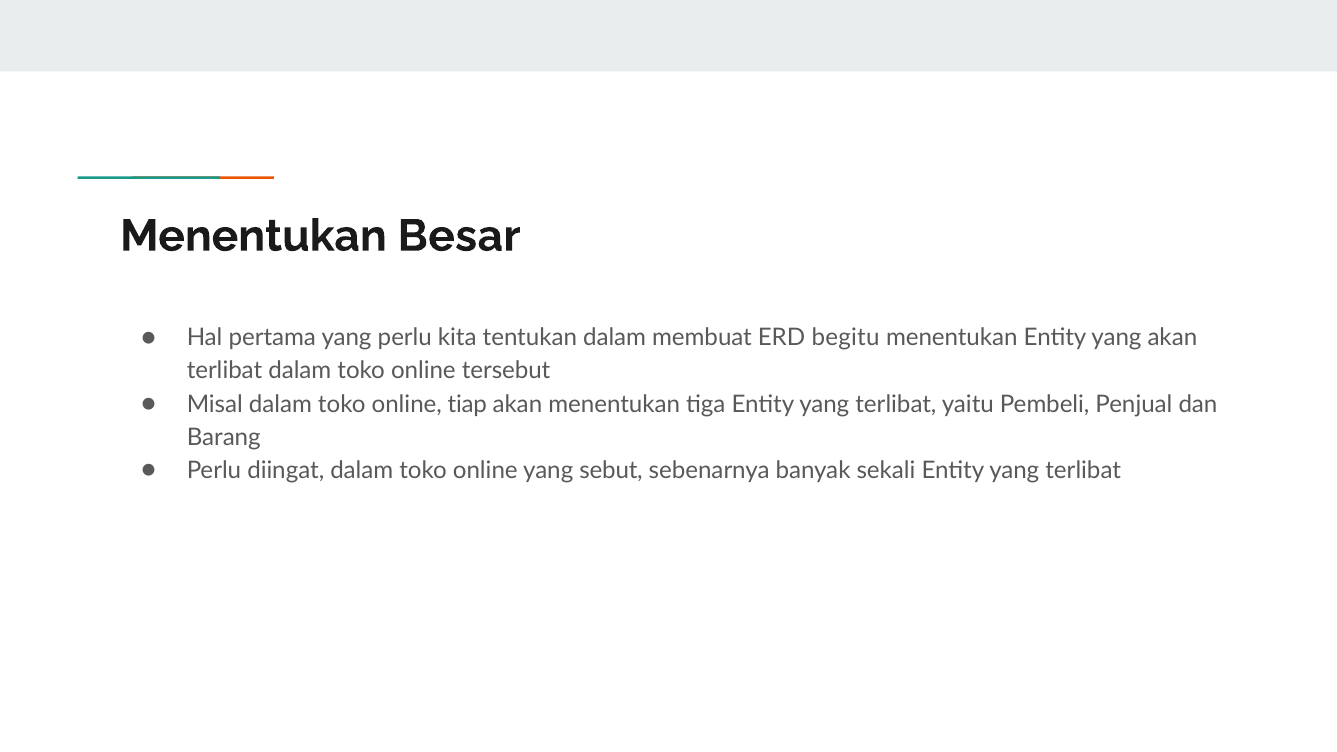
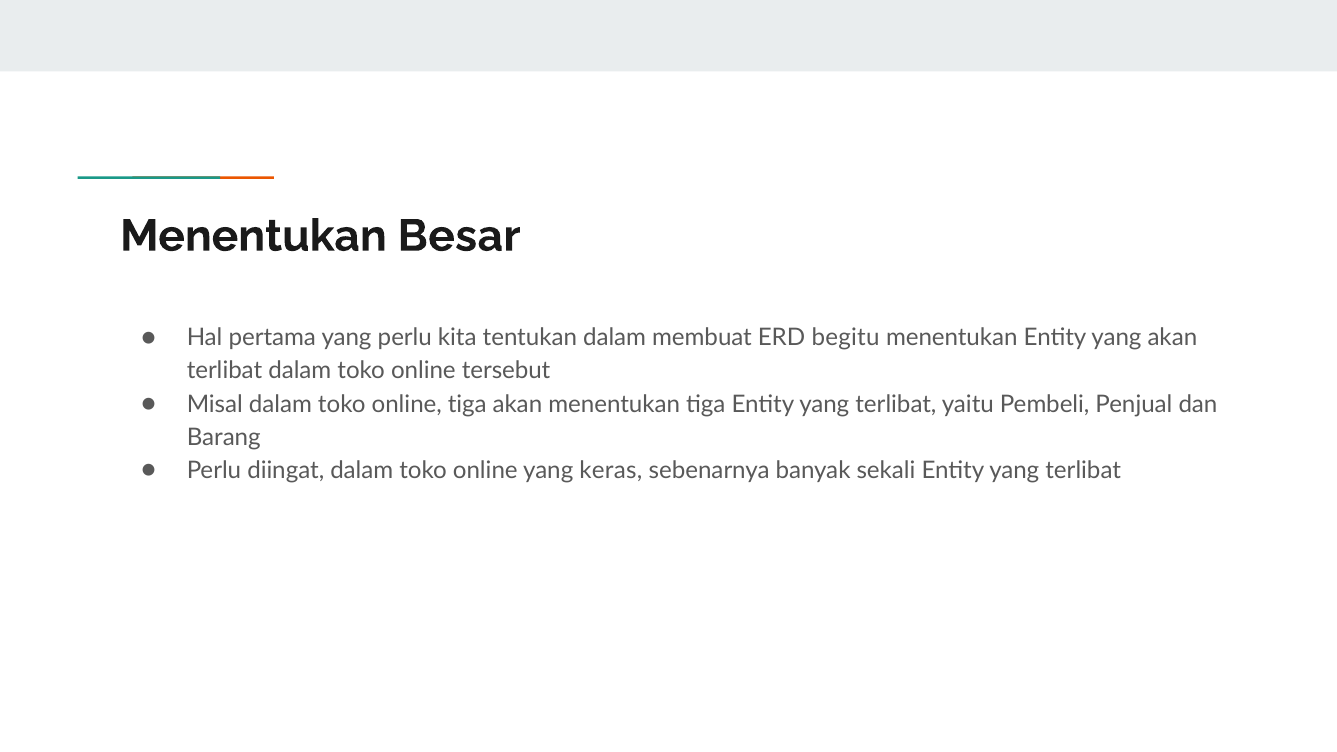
online tiap: tiap -> tiga
sebut: sebut -> keras
